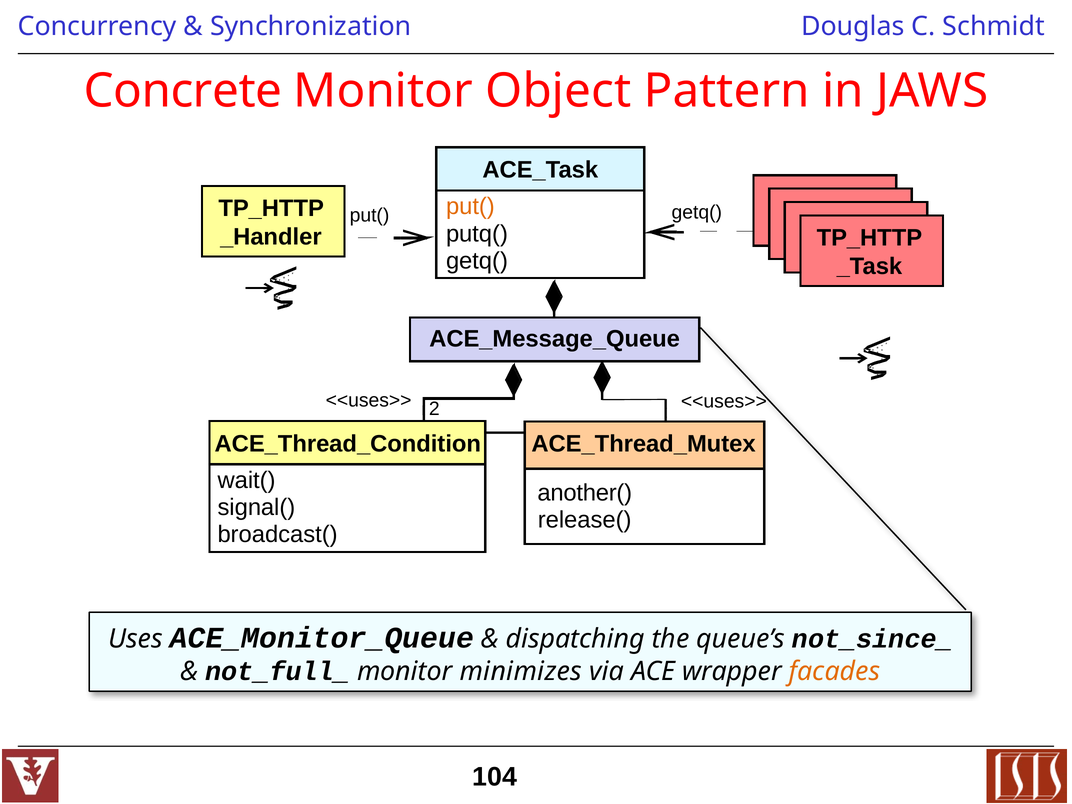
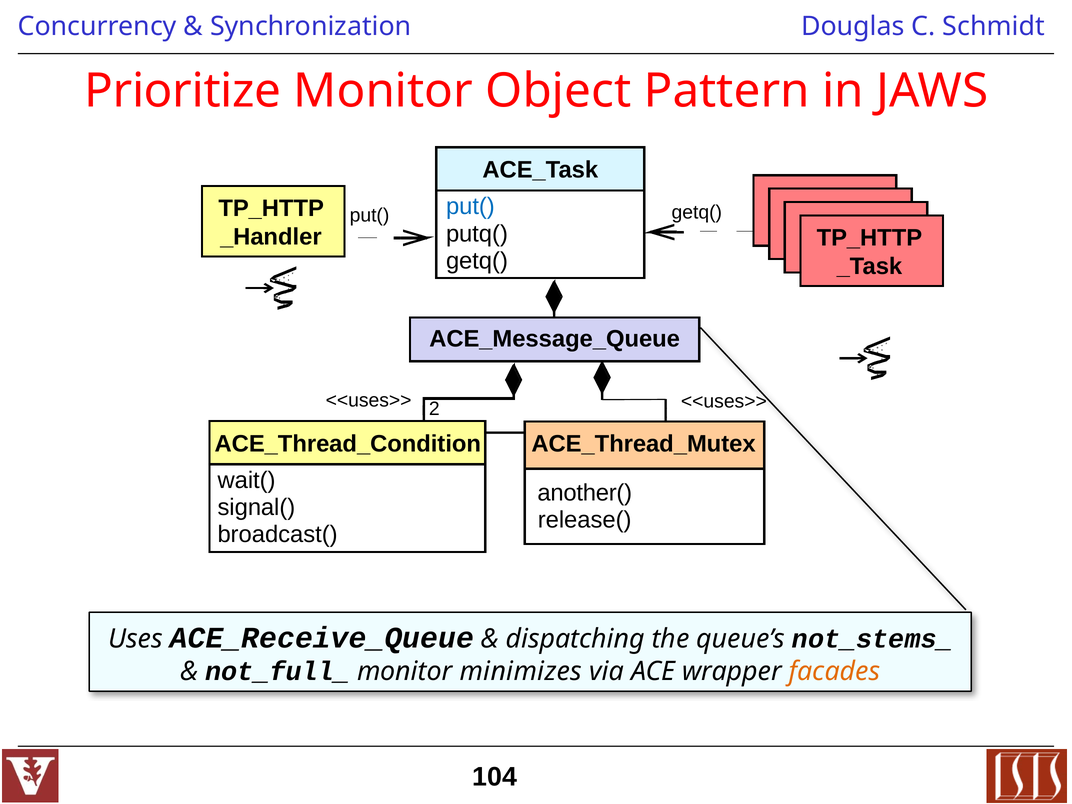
Concrete: Concrete -> Prioritize
put( at (470, 207) colour: orange -> blue
ACE_Monitor_Queue: ACE_Monitor_Queue -> ACE_Receive_Queue
not_since_: not_since_ -> not_stems_
